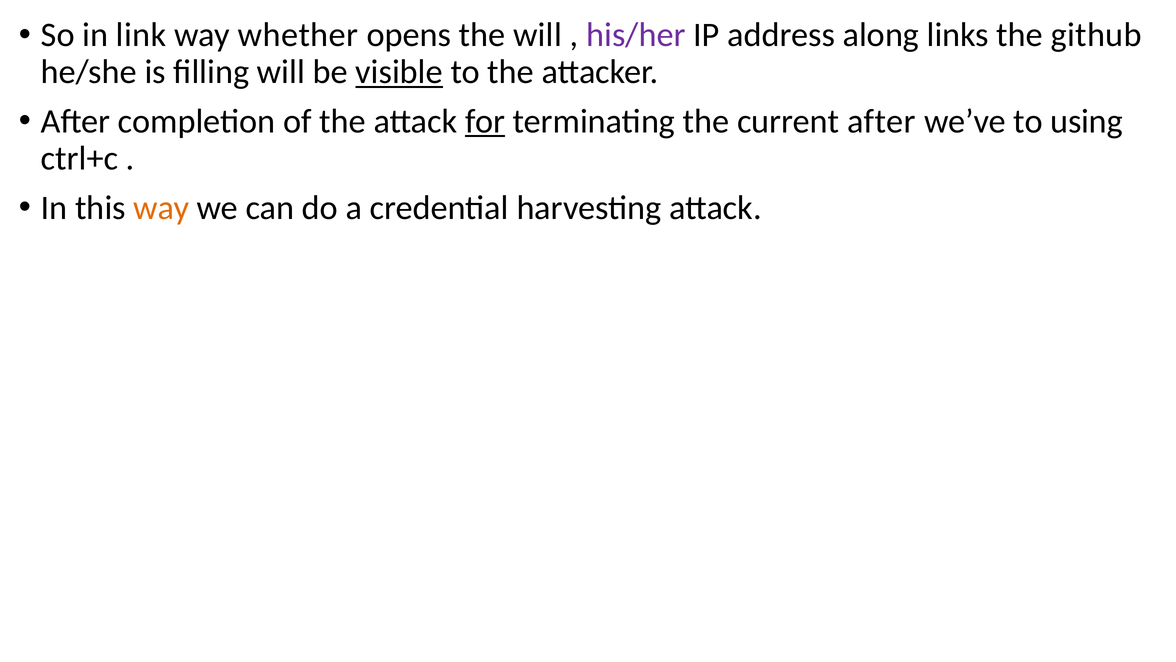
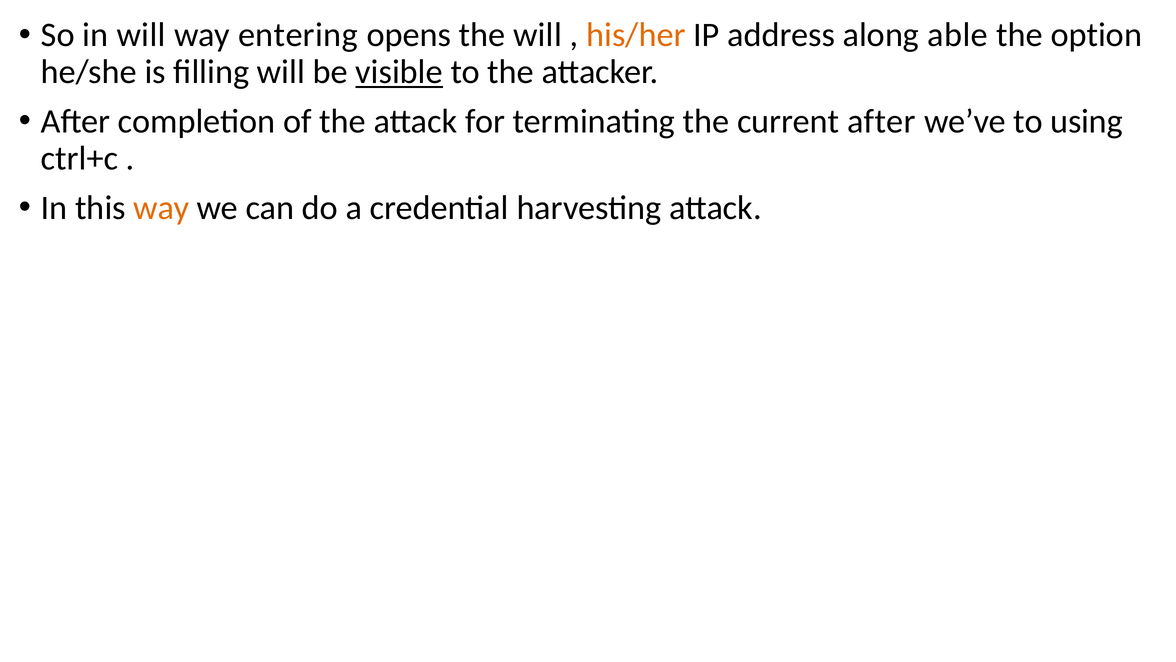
in link: link -> will
whether: whether -> entering
his/her colour: purple -> orange
links: links -> able
github: github -> option
for underline: present -> none
